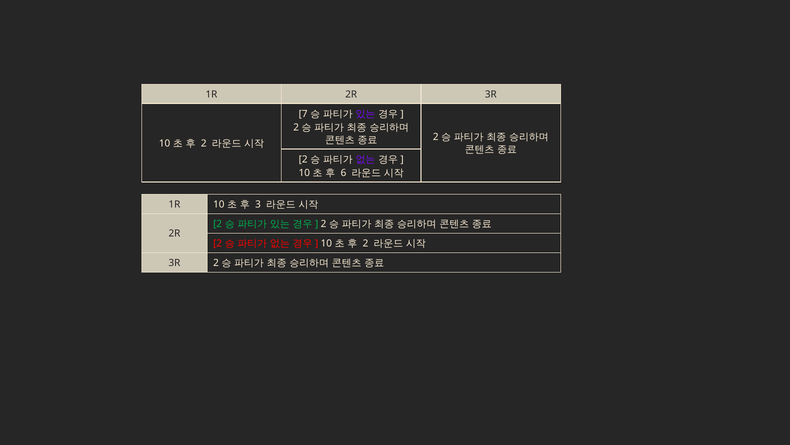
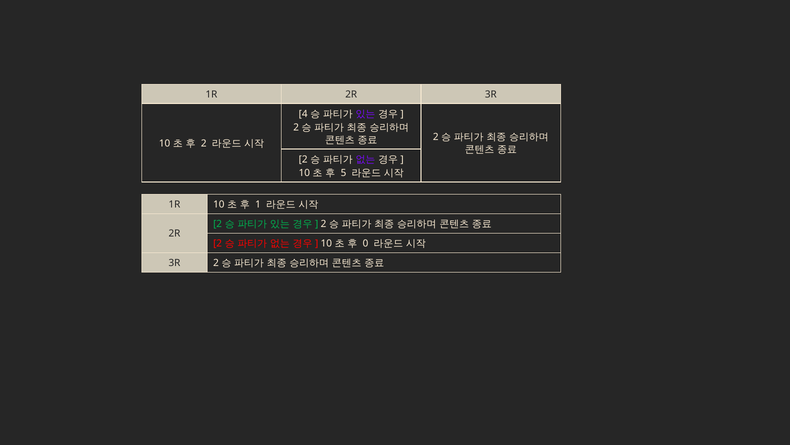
7: 7 -> 4
6: 6 -> 5
3: 3 -> 1
2 at (366, 243): 2 -> 0
